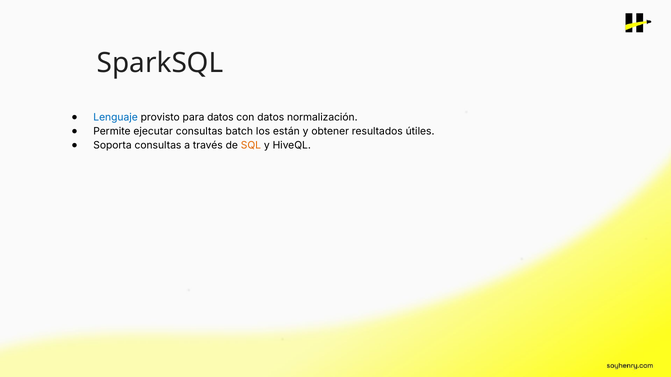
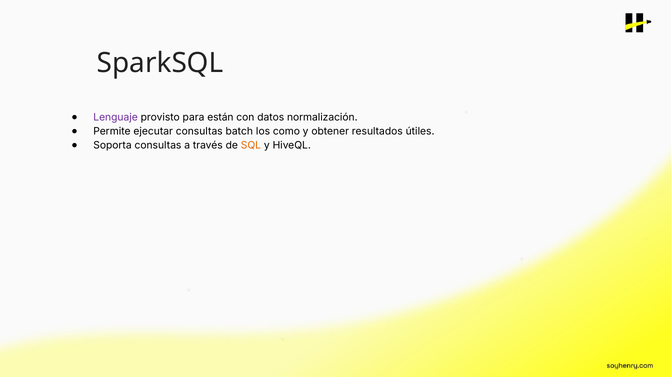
Lenguaje colour: blue -> purple
para datos: datos -> están
están: están -> como
